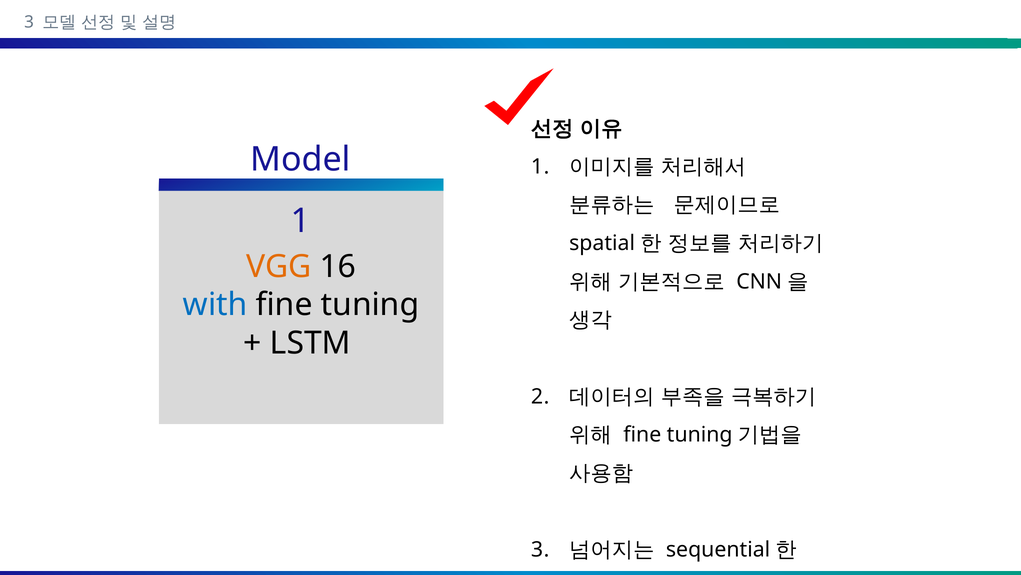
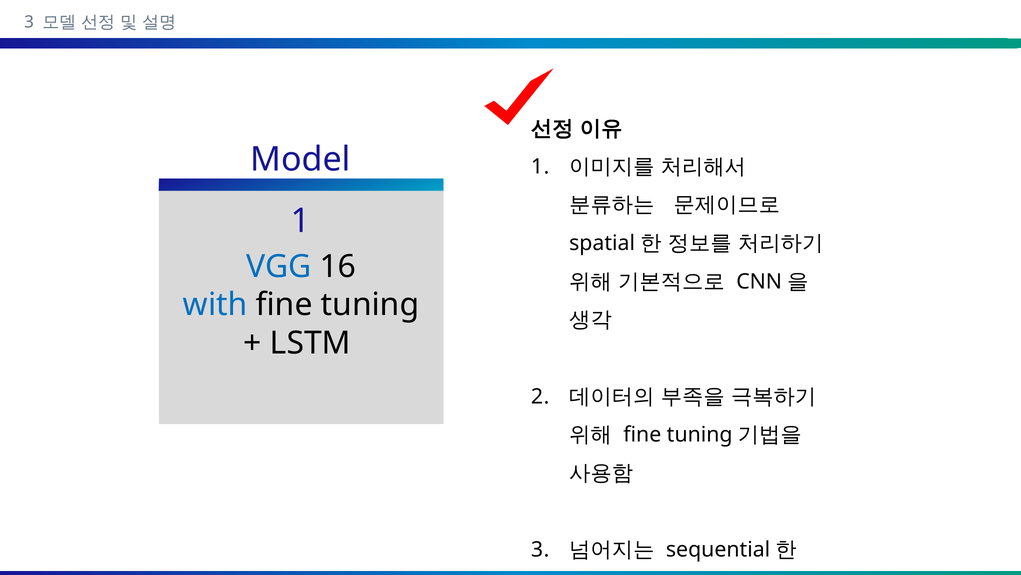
VGG colour: orange -> blue
